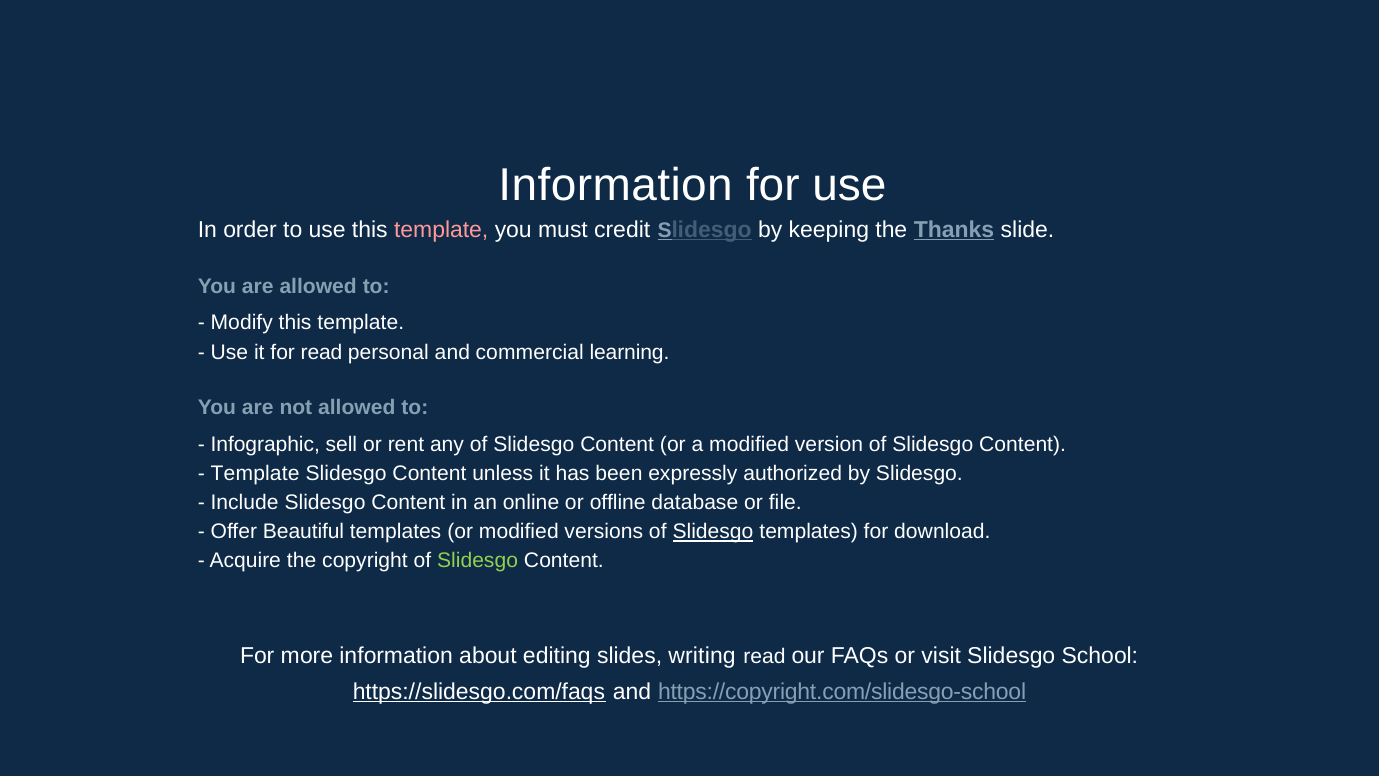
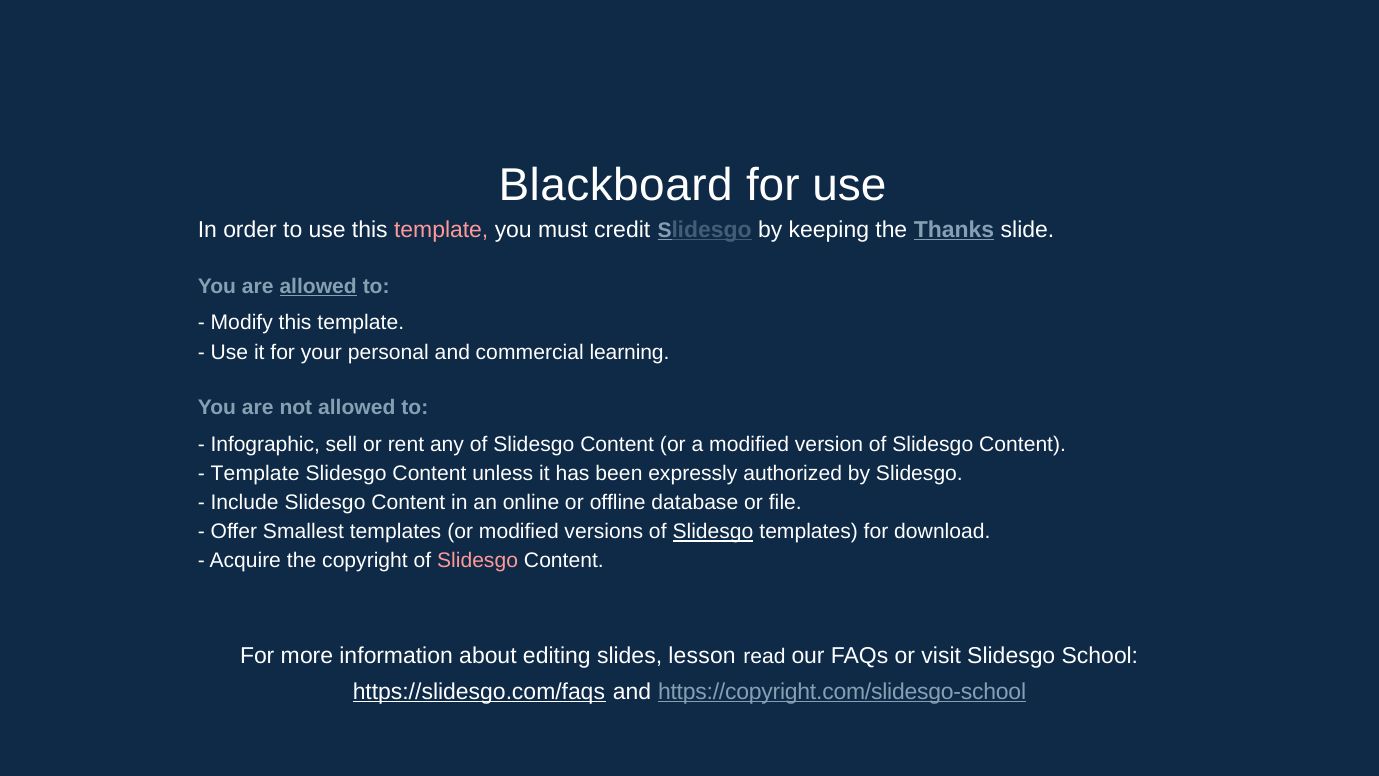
Information at (616, 185): Information -> Blackboard
allowed at (318, 286) underline: none -> present
for read: read -> your
Beautiful: Beautiful -> Smallest
Slidesgo at (478, 561) colour: light green -> pink
writing: writing -> lesson
